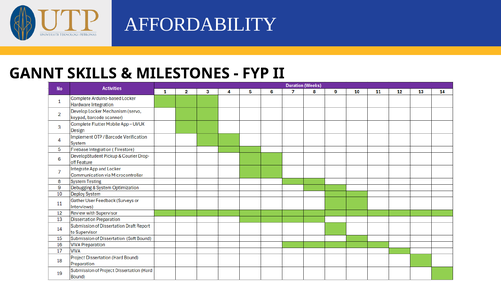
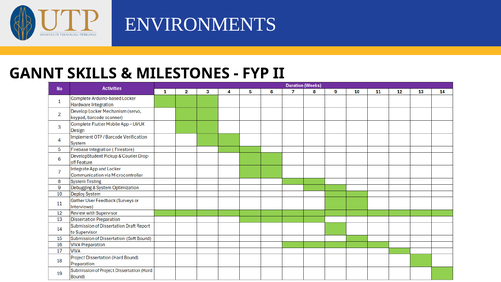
AFFORDABILITY: AFFORDABILITY -> ENVIRONMENTS
